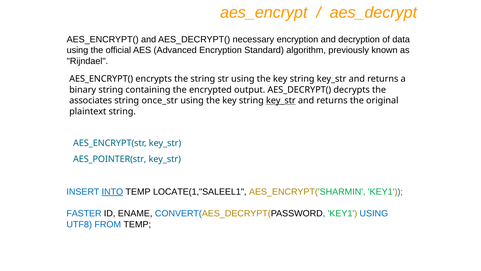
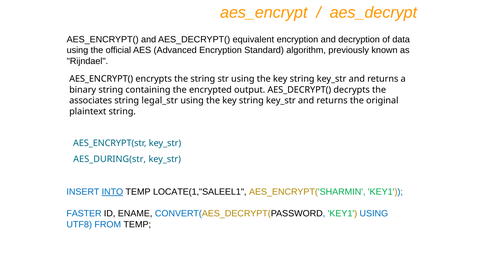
necessary: necessary -> equivalent
once_str: once_str -> legal_str
key_str at (281, 100) underline: present -> none
AES_POINTER(str: AES_POINTER(str -> AES_DURING(str
